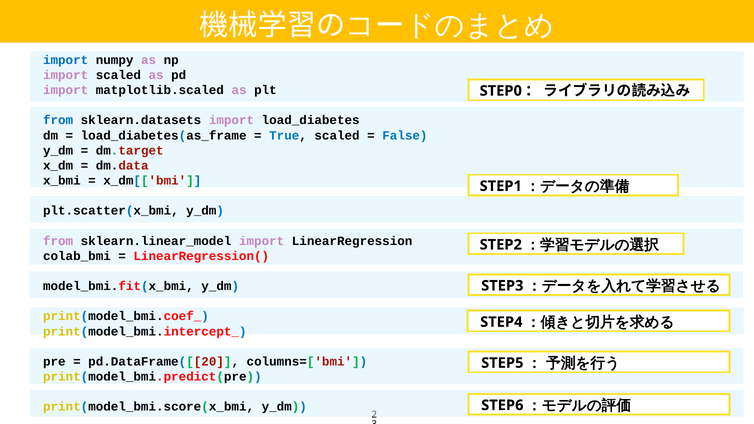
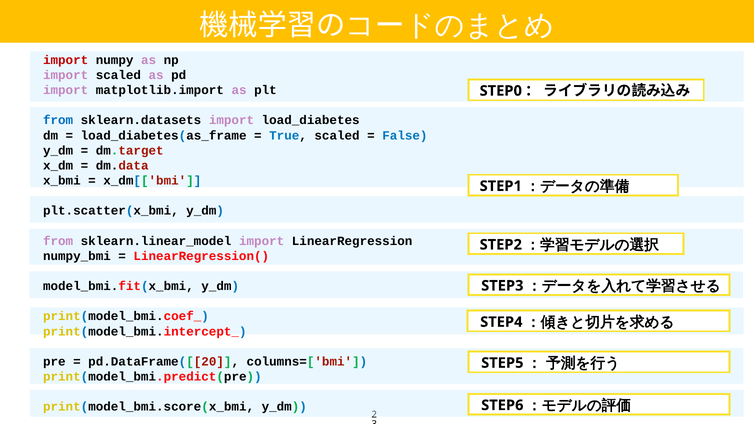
import at (66, 60) colour: blue -> red
matplotlib.scaled: matplotlib.scaled -> matplotlib.import
colab_bmi: colab_bmi -> numpy_bmi
